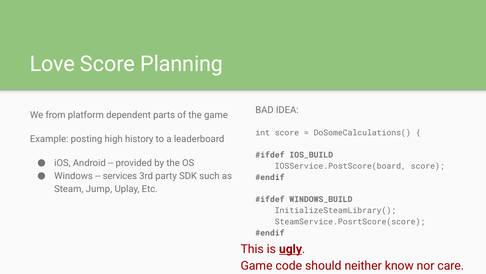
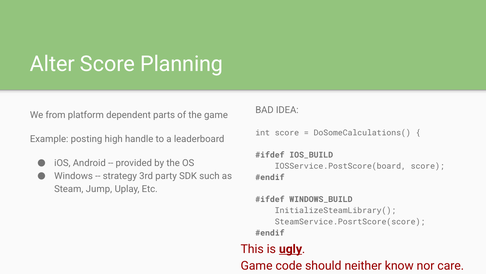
Love: Love -> Alter
history: history -> handle
services: services -> strategy
